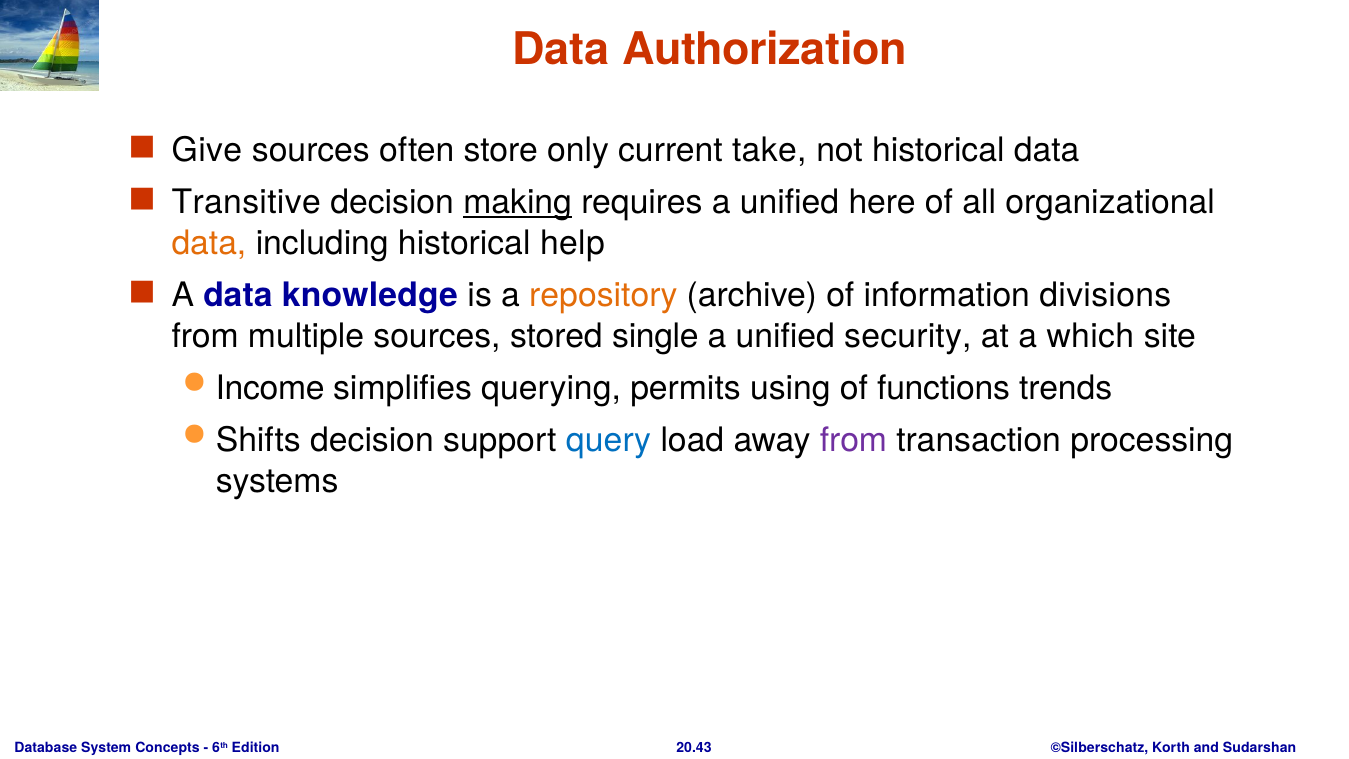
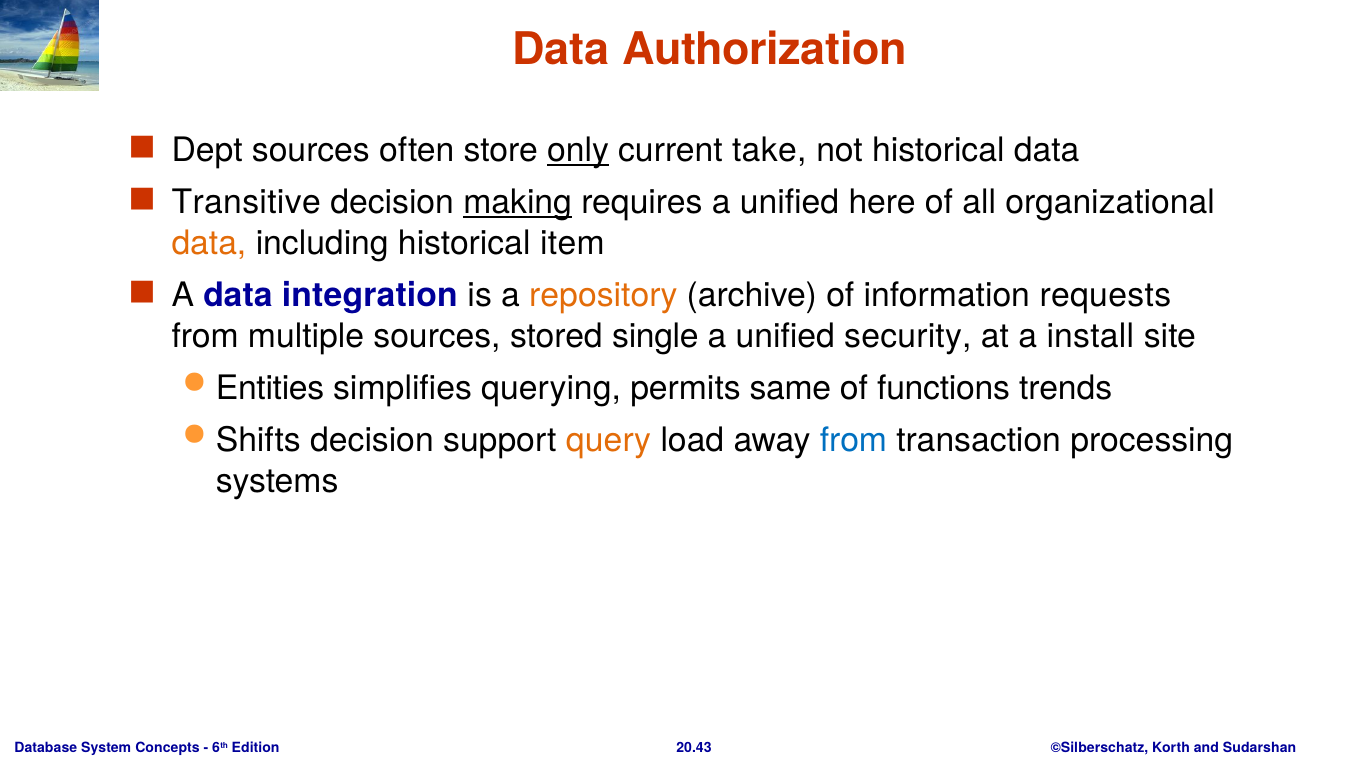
Give: Give -> Dept
only underline: none -> present
help: help -> item
knowledge: knowledge -> integration
divisions: divisions -> requests
which: which -> install
Income: Income -> Entities
using: using -> same
query colour: blue -> orange
from at (853, 440) colour: purple -> blue
